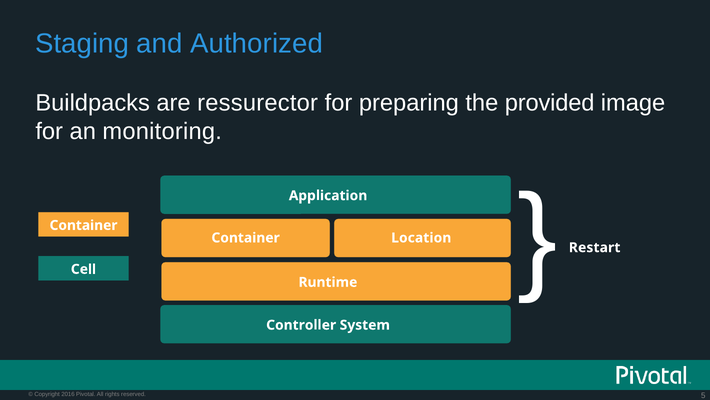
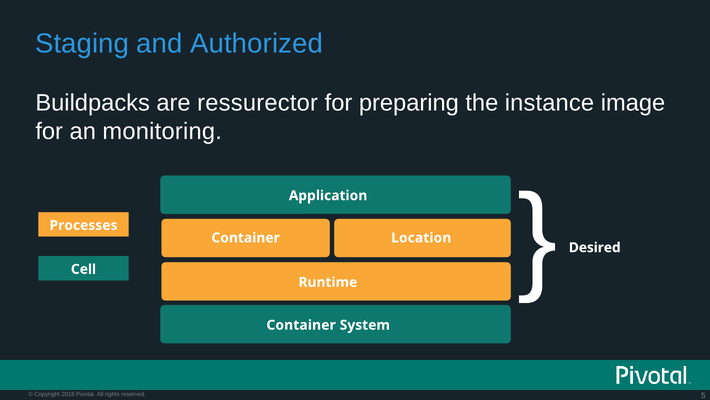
provided: provided -> instance
Container at (84, 225): Container -> Processes
Restart: Restart -> Desired
Controller at (301, 325): Controller -> Container
